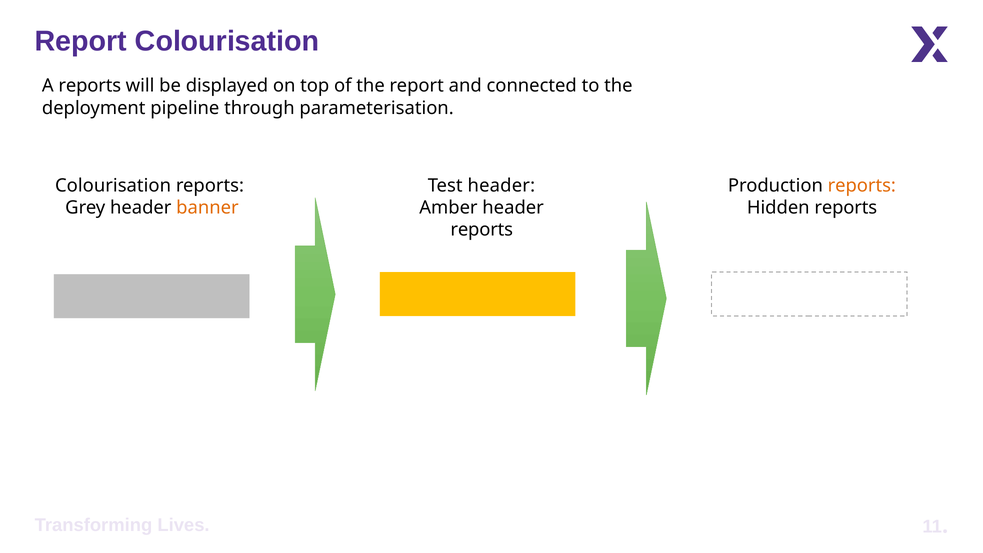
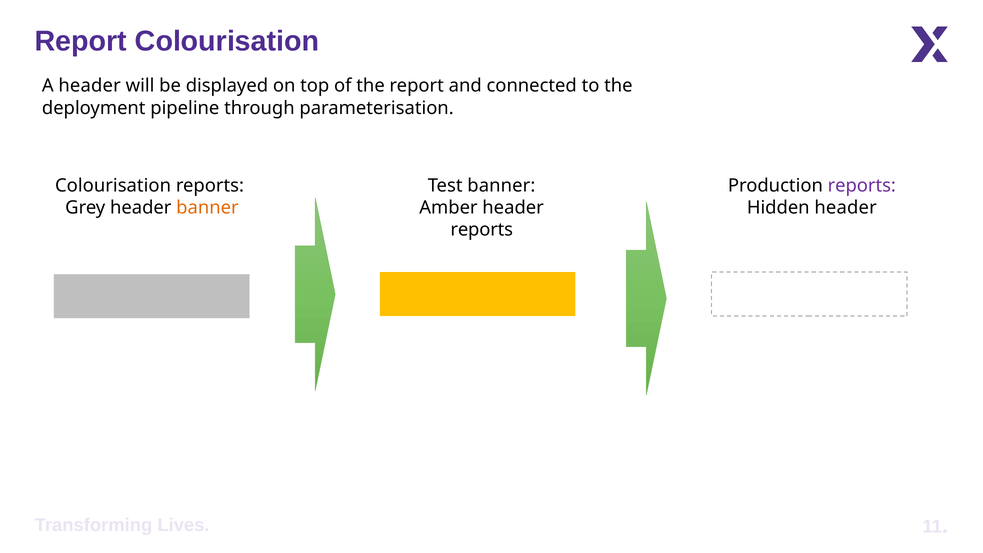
A reports: reports -> header
Test header: header -> banner
reports at (862, 186) colour: orange -> purple
Hidden reports: reports -> header
